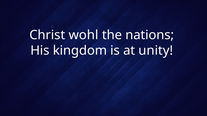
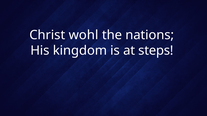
unity: unity -> steps
